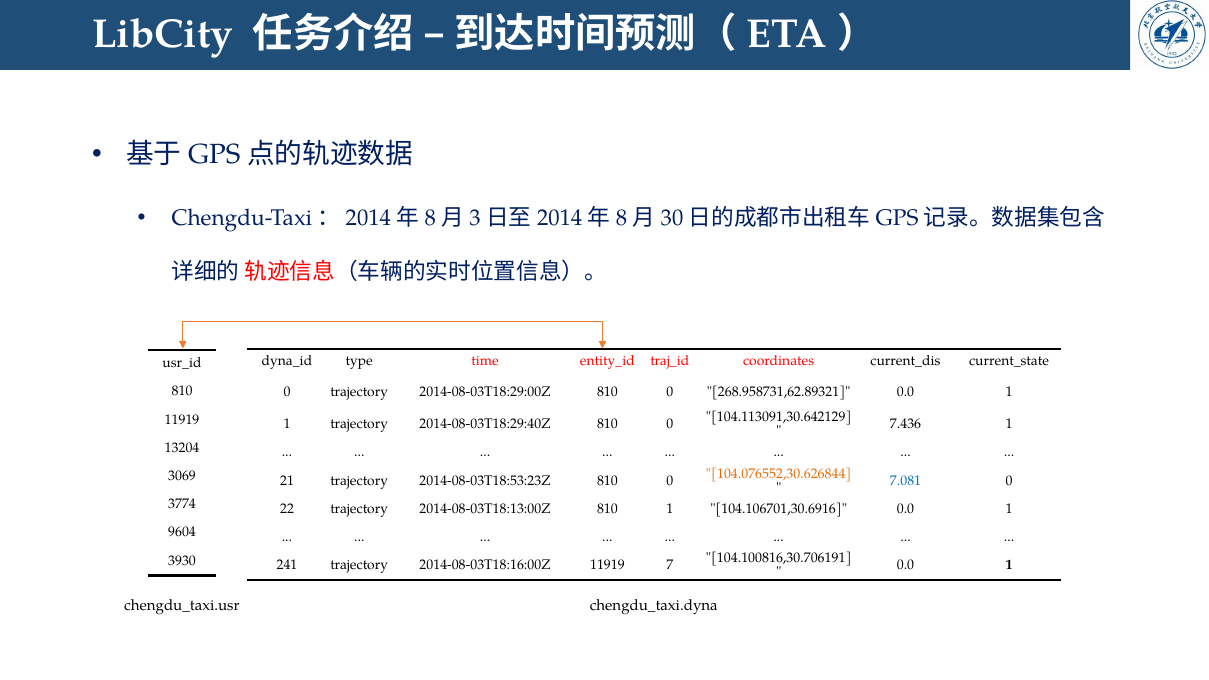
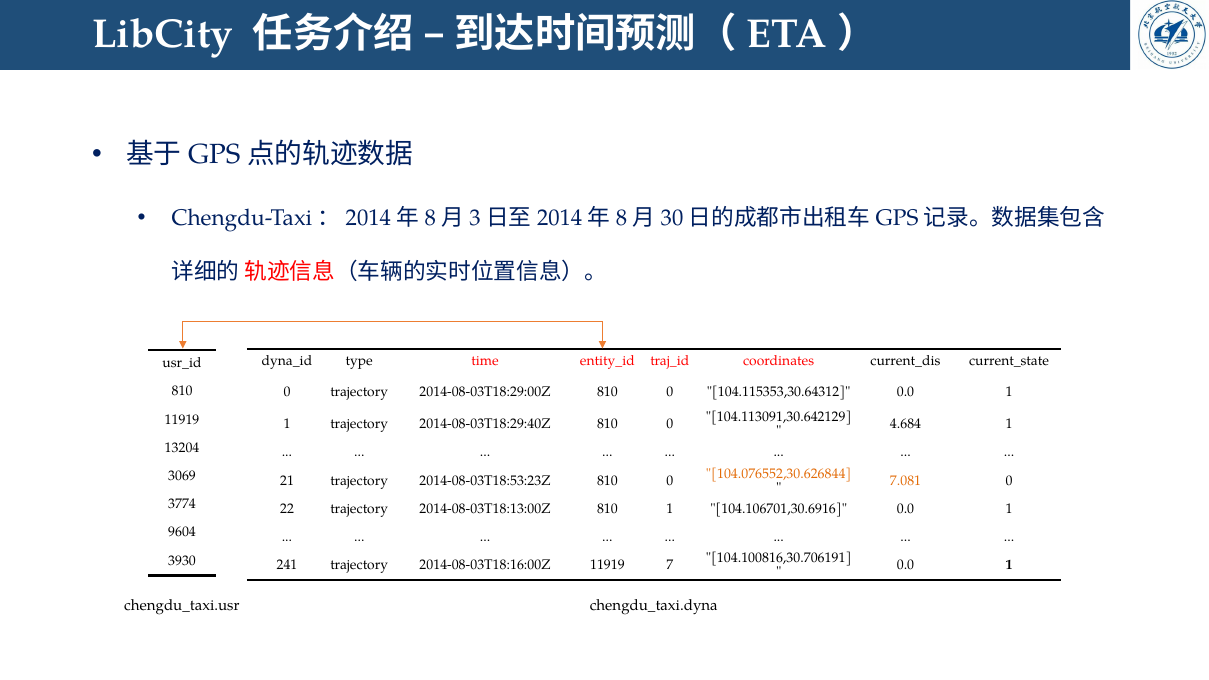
268.958731,62.89321: 268.958731,62.89321 -> 104.115353,30.64312
7.436: 7.436 -> 4.684
7.081 colour: blue -> orange
